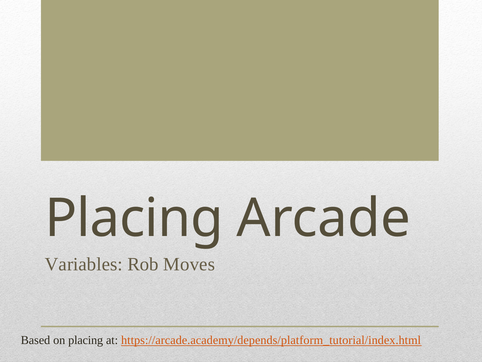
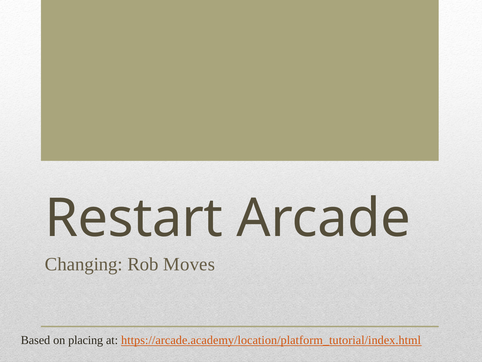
Placing at (134, 218): Placing -> Restart
Variables: Variables -> Changing
https://arcade.academy/depends/platform_tutorial/index.html: https://arcade.academy/depends/platform_tutorial/index.html -> https://arcade.academy/location/platform_tutorial/index.html
